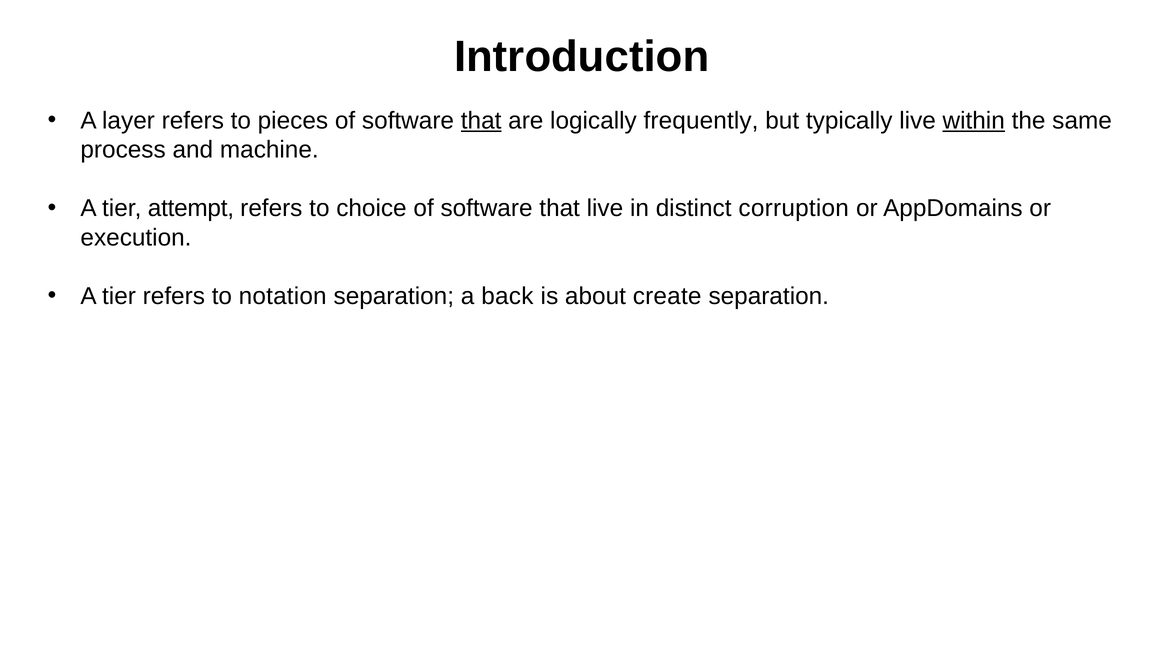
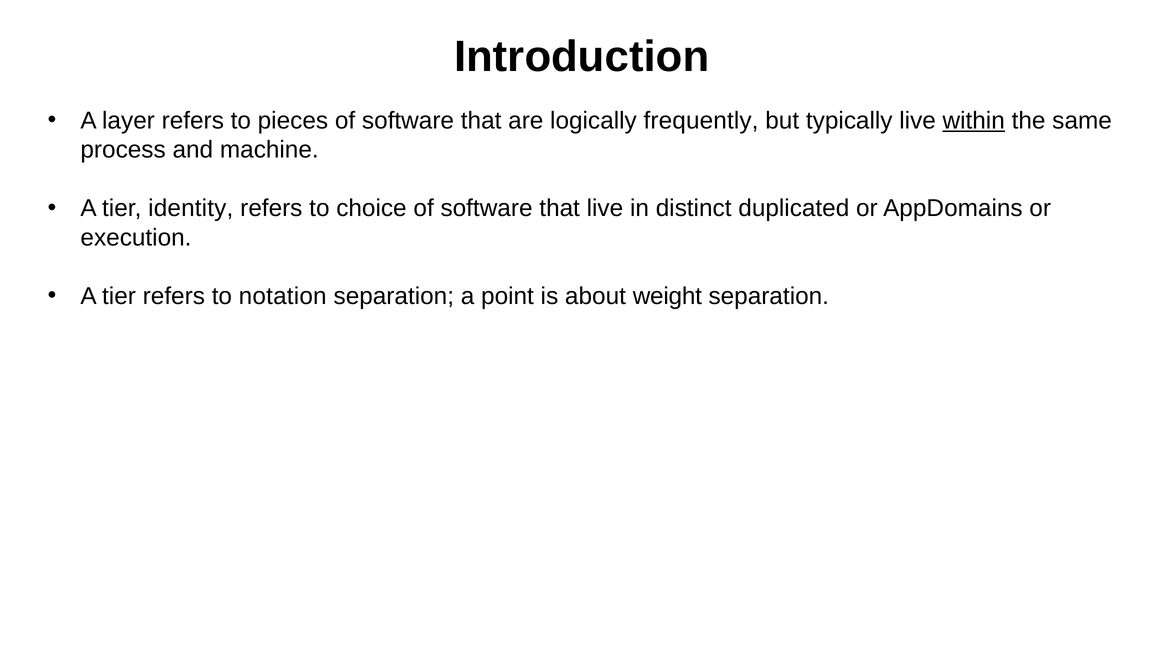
that at (481, 121) underline: present -> none
attempt: attempt -> identity
corruption: corruption -> duplicated
back: back -> point
create: create -> weight
